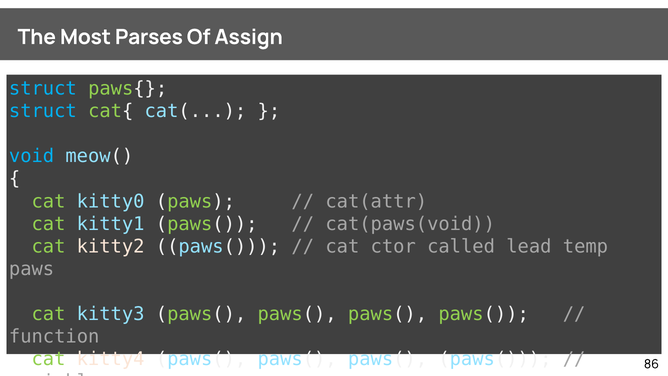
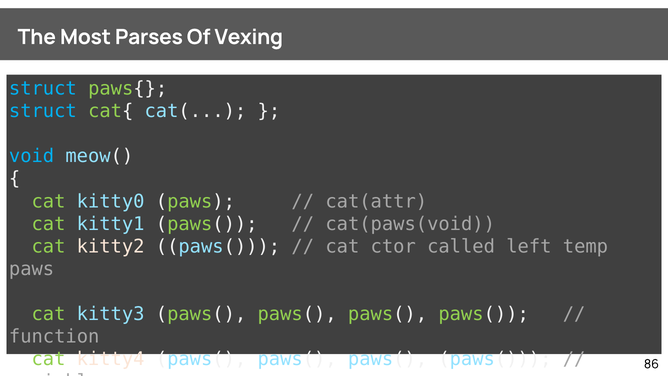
Assign: Assign -> Vexing
lead: lead -> left
